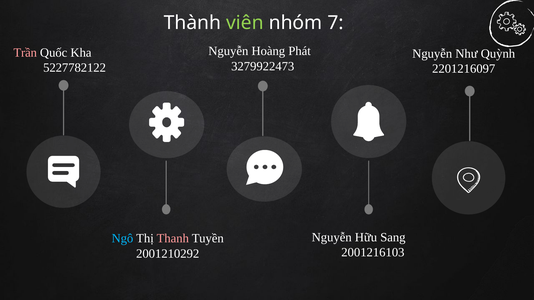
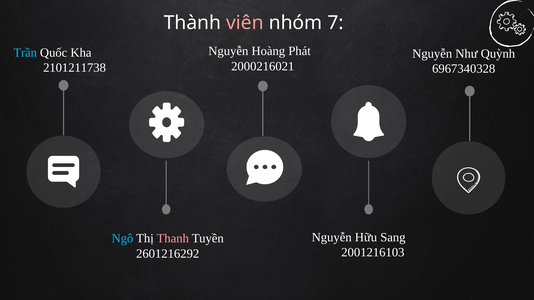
viên colour: light green -> pink
Trần colour: pink -> light blue
3279922473: 3279922473 -> 2000216021
5227782122: 5227782122 -> 2101211738
2201216097: 2201216097 -> 6967340328
2001210292: 2001210292 -> 2601216292
